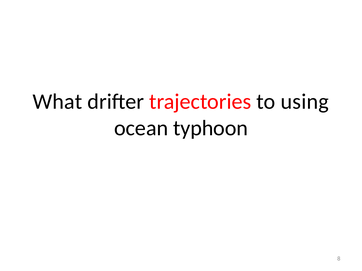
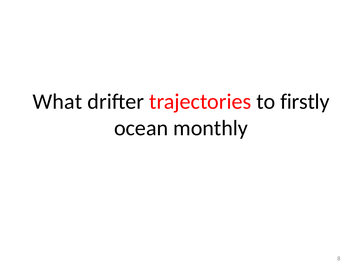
using: using -> firstly
typhoon: typhoon -> monthly
